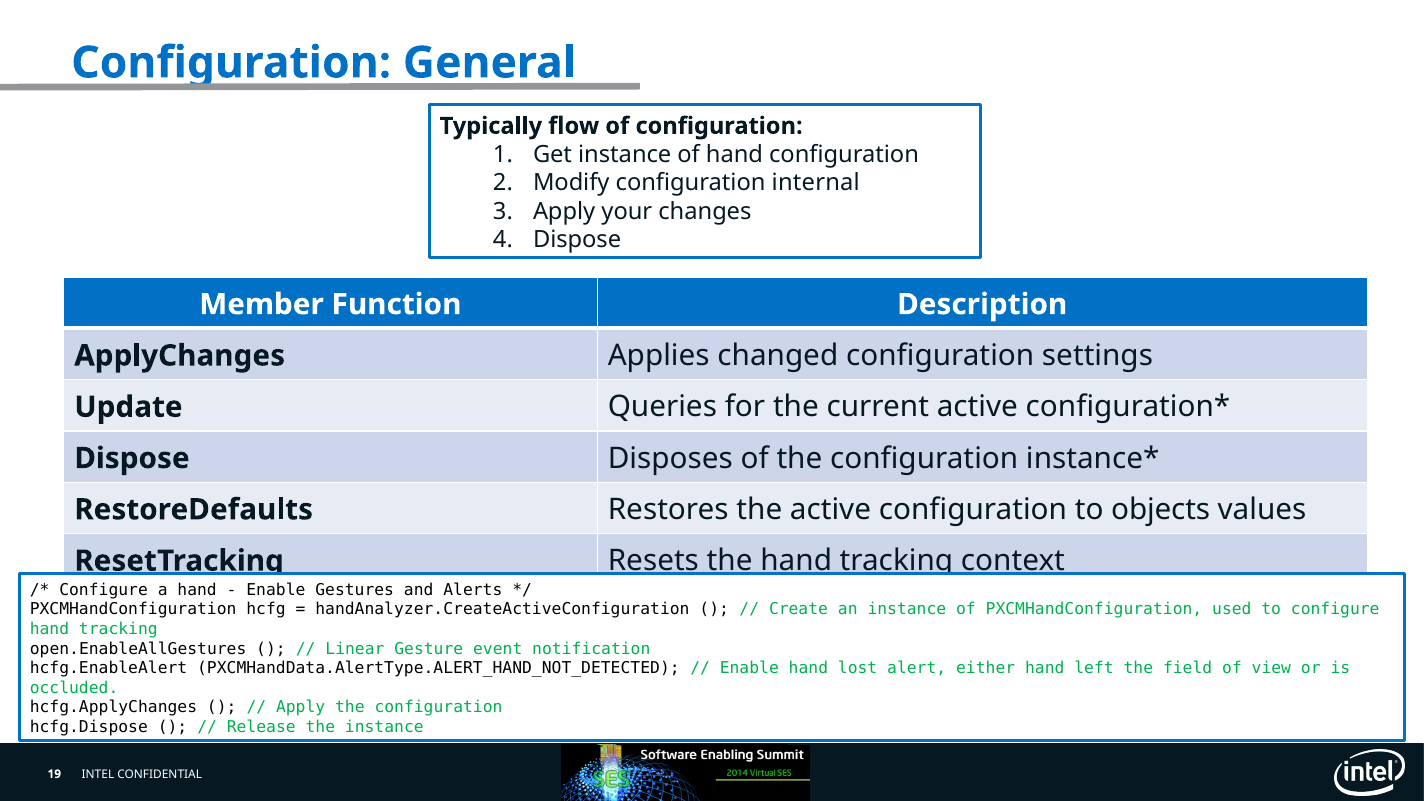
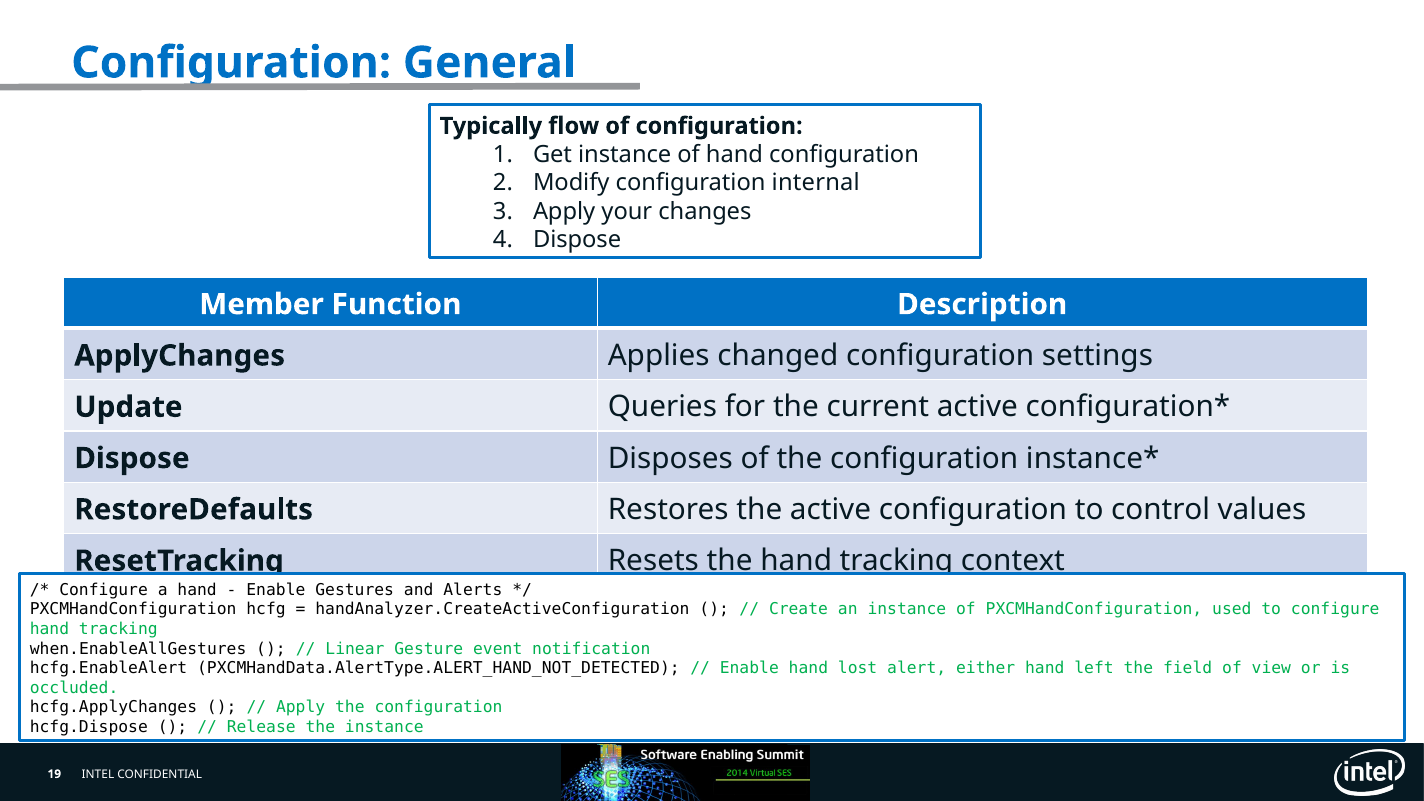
objects: objects -> control
open.EnableAllGestures: open.EnableAllGestures -> when.EnableAllGestures
